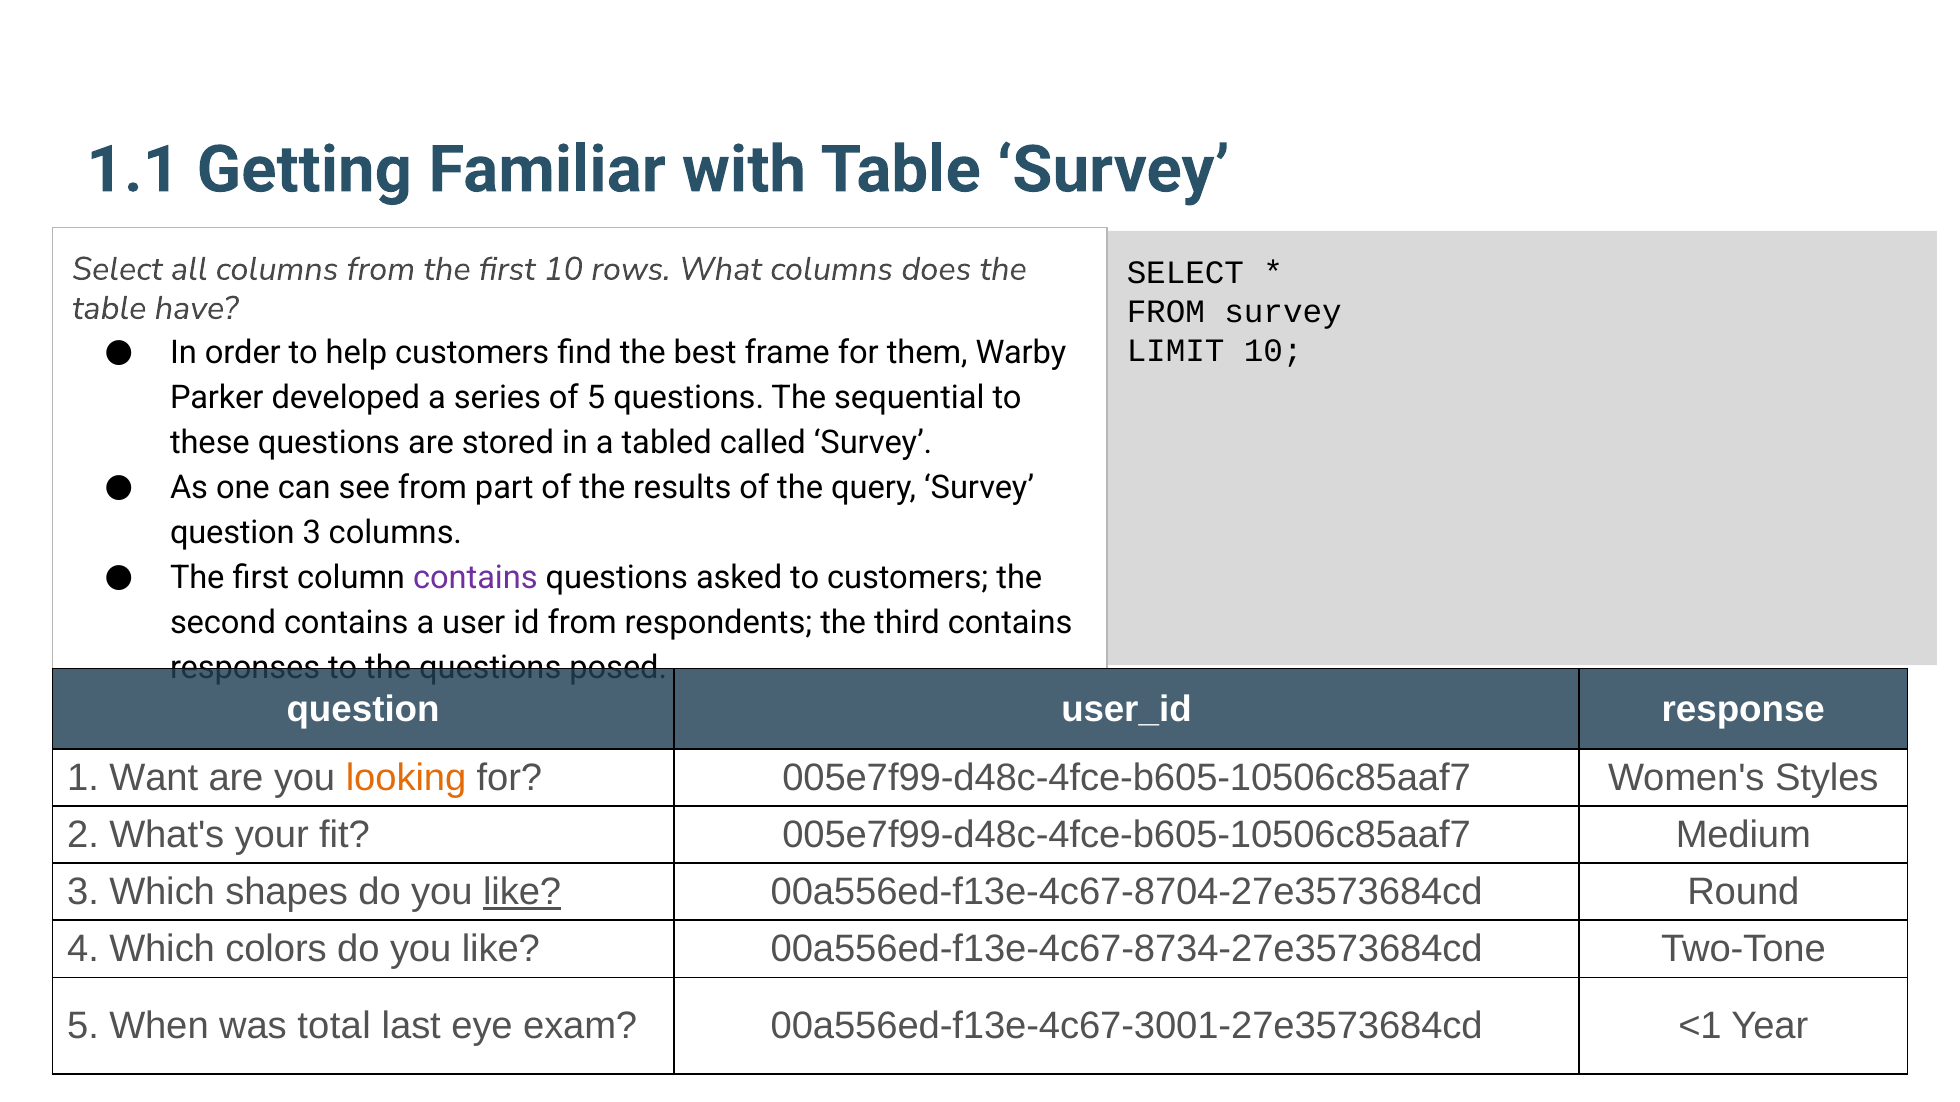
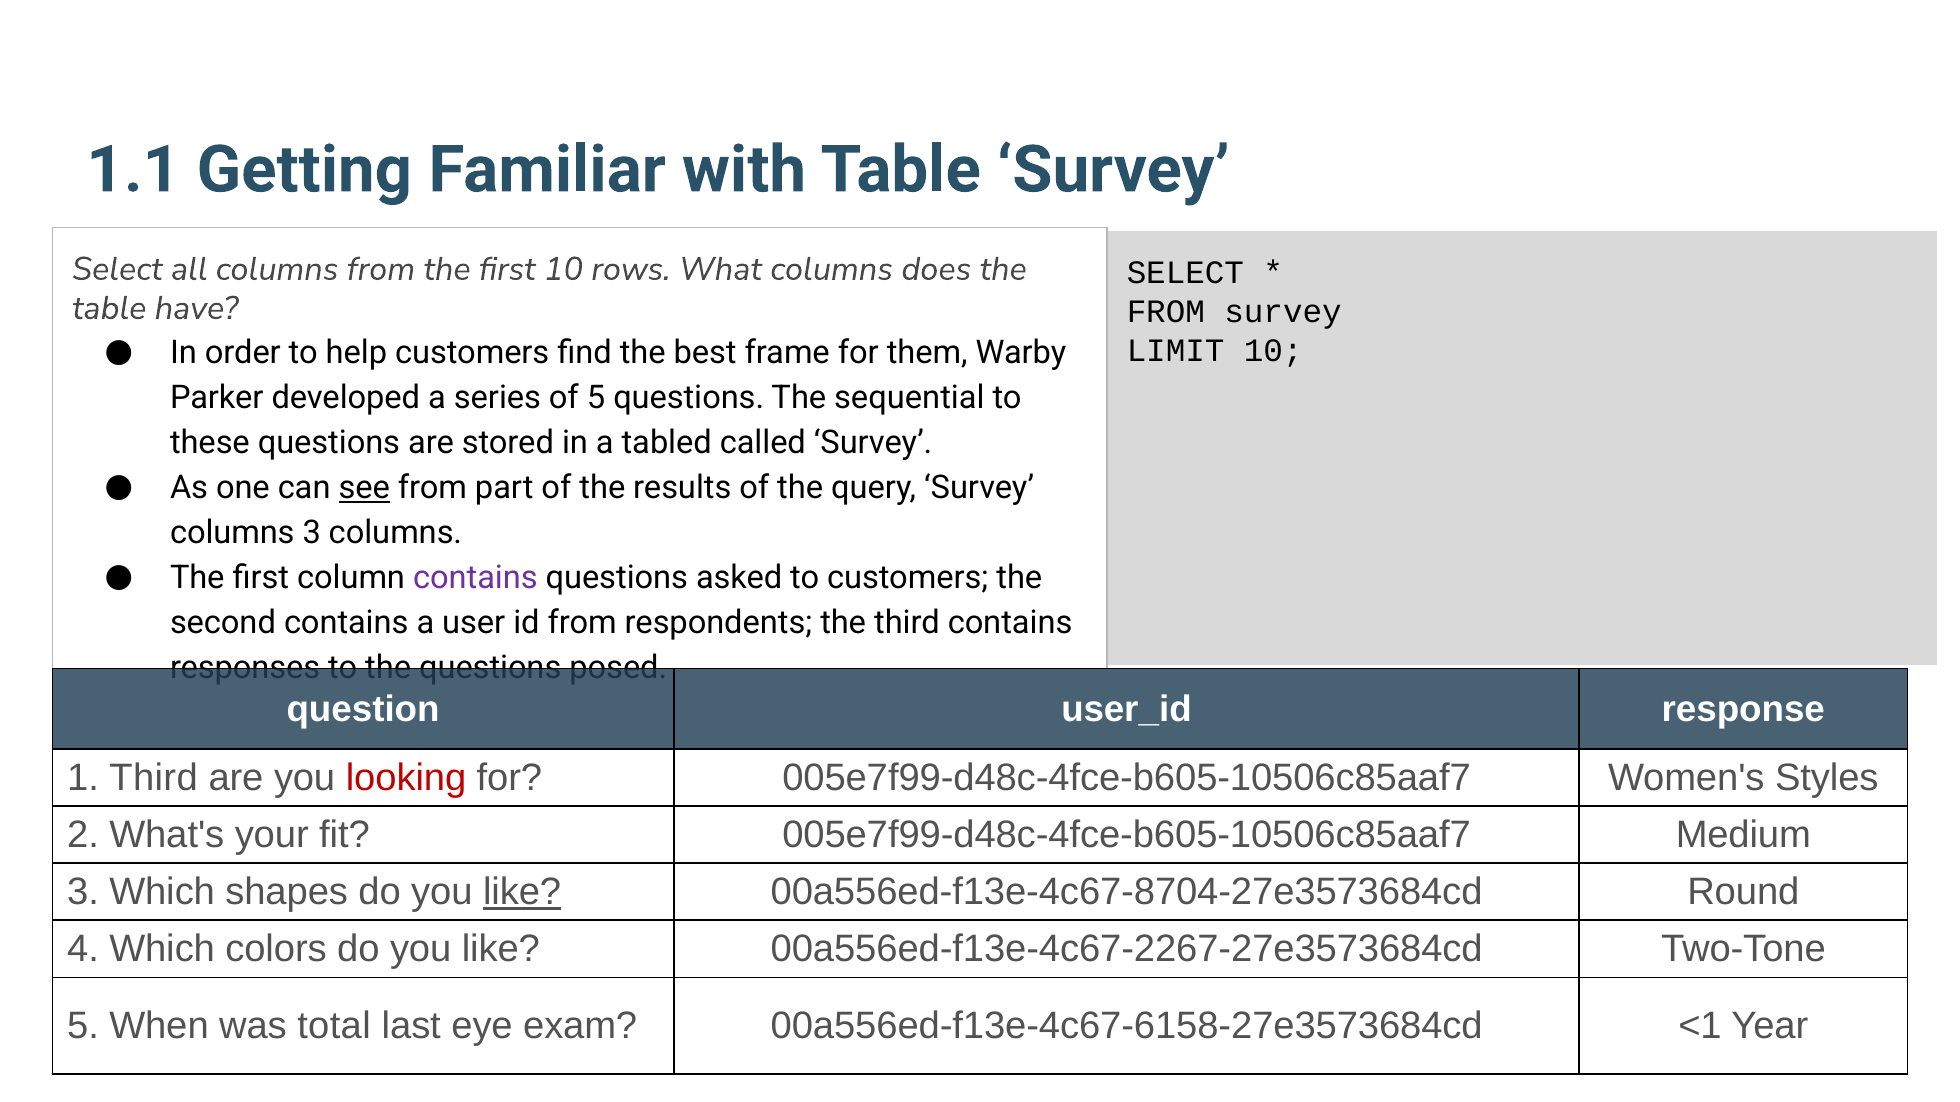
see underline: none -> present
question at (232, 533): question -> columns
1 Want: Want -> Third
looking colour: orange -> red
00a556ed-f13e-4c67-8734-27e3573684cd: 00a556ed-f13e-4c67-8734-27e3573684cd -> 00a556ed-f13e-4c67-2267-27e3573684cd
00a556ed-f13e-4c67-3001-27e3573684cd: 00a556ed-f13e-4c67-3001-27e3573684cd -> 00a556ed-f13e-4c67-6158-27e3573684cd
